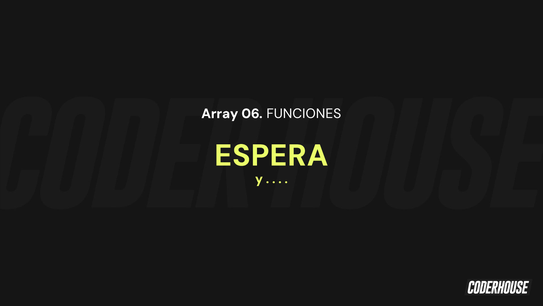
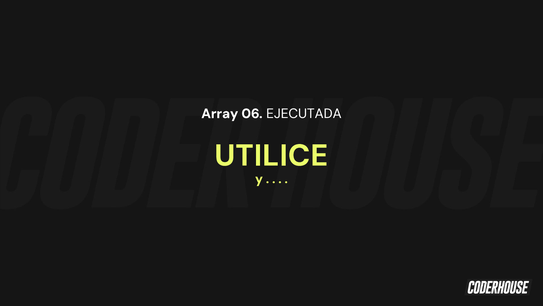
FUNCIONES: FUNCIONES -> EJECUTADA
ESPERA: ESPERA -> UTILICE
